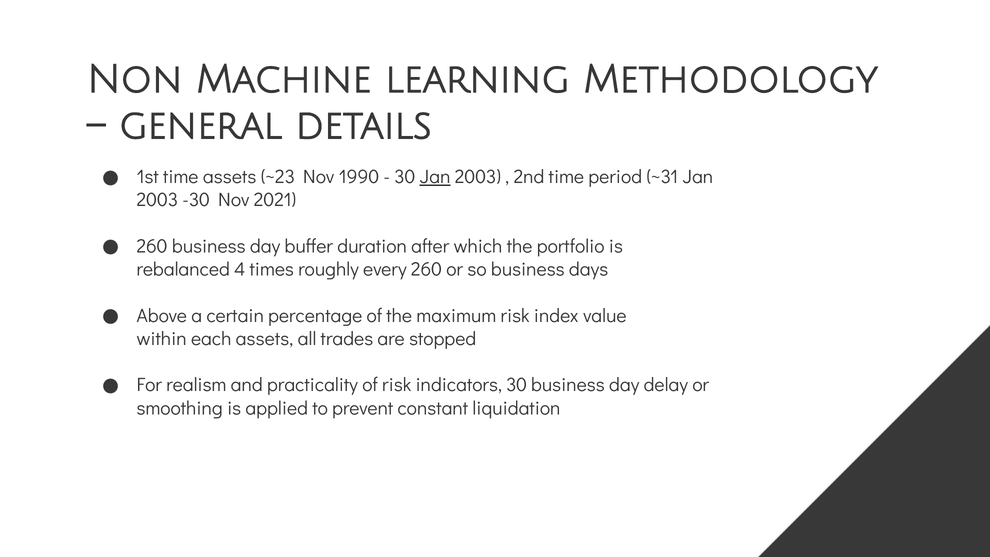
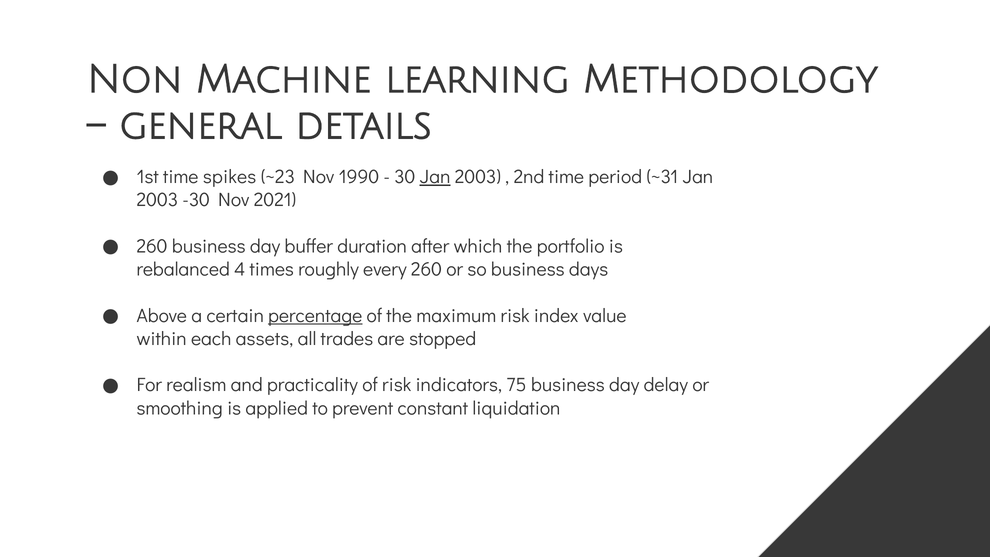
time assets: assets -> spikes
percentage underline: none -> present
indicators 30: 30 -> 75
